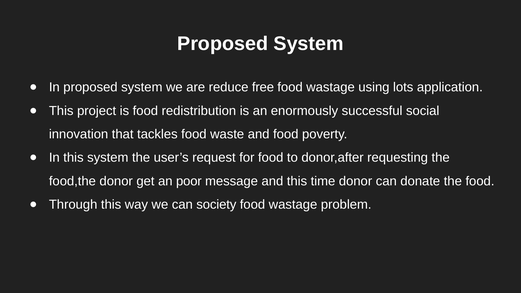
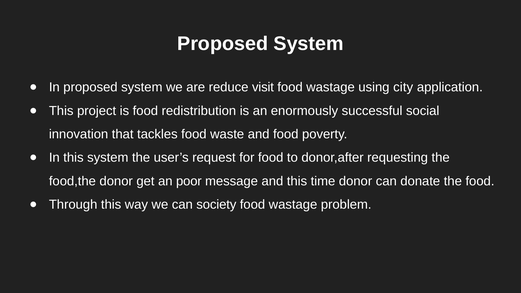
free: free -> visit
lots: lots -> city
